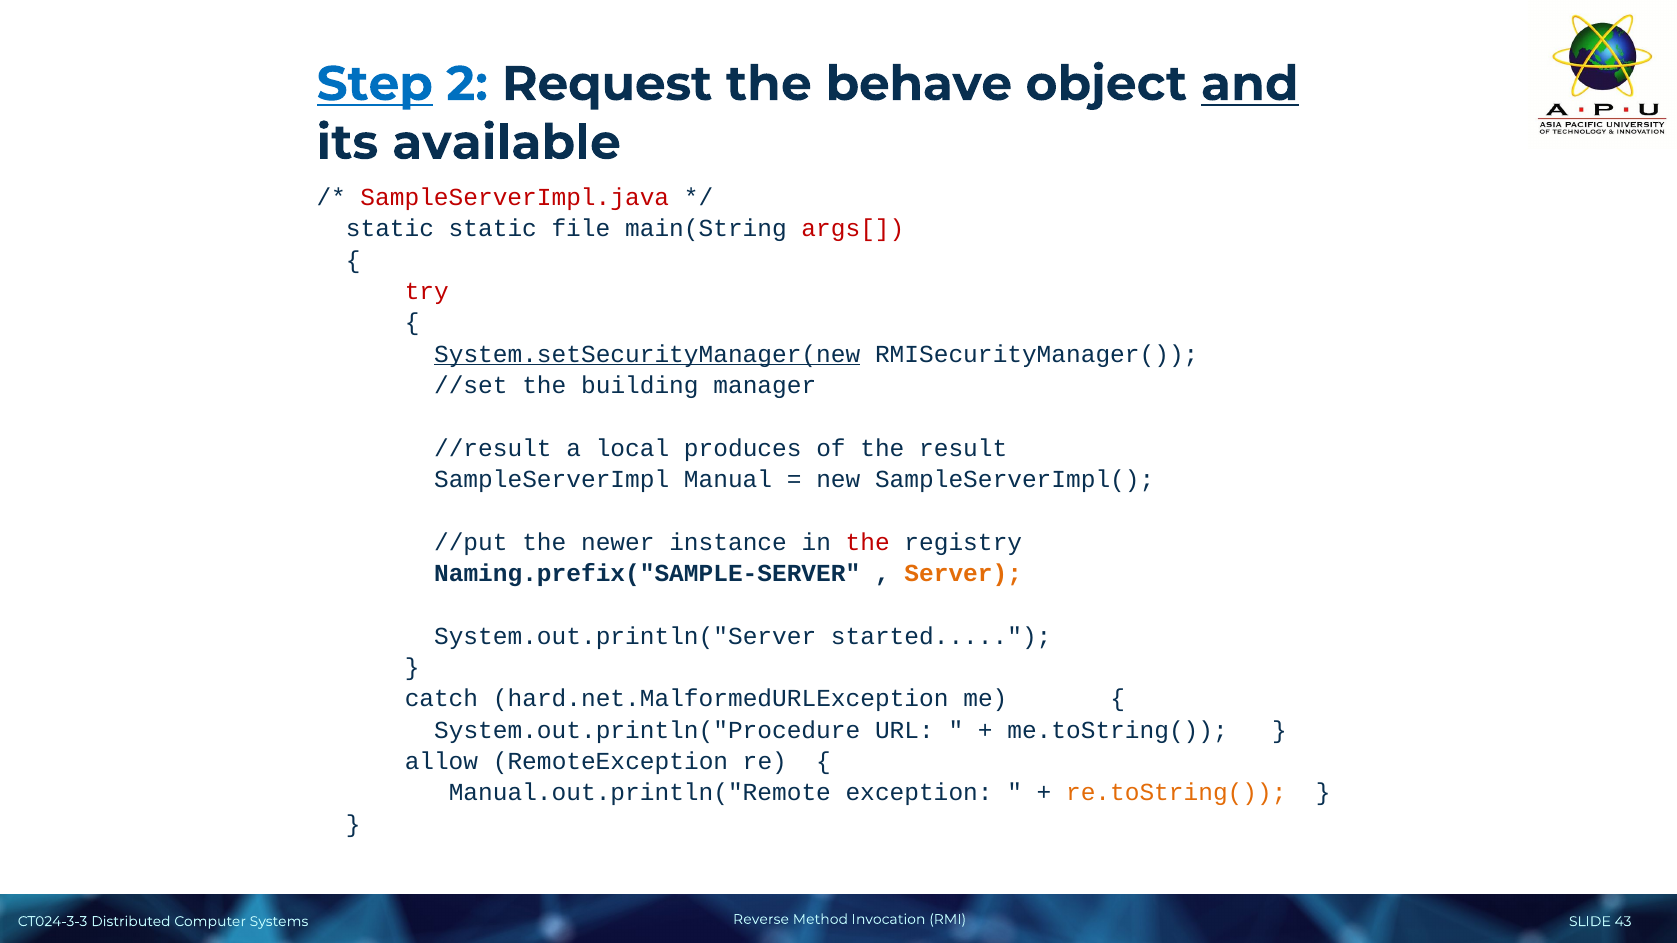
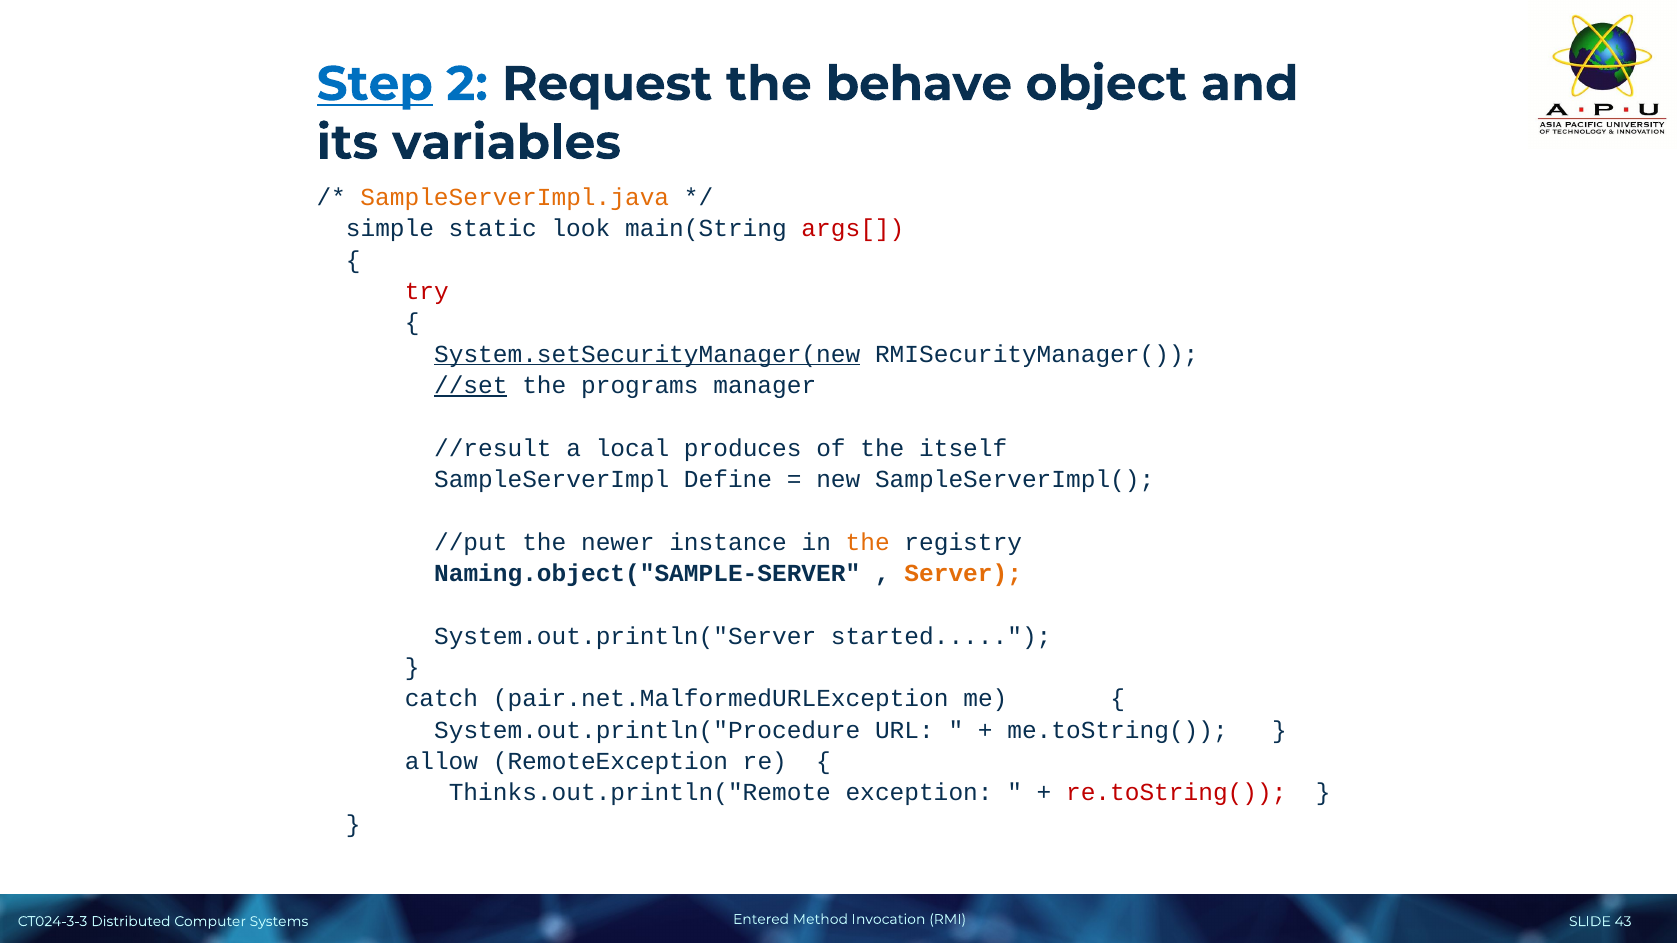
and underline: present -> none
available: available -> variables
SampleServerImpl.java colour: red -> orange
static at (390, 229): static -> simple
file: file -> look
//set underline: none -> present
building: building -> programs
result: result -> itself
Manual: Manual -> Define
the at (868, 542) colour: red -> orange
Naming.prefix("SAMPLE-SERVER: Naming.prefix("SAMPLE-SERVER -> Naming.object("SAMPLE-SERVER
hard.net.MalformedURLException: hard.net.MalformedURLException -> pair.net.MalformedURLException
Manual.out.println("Remote: Manual.out.println("Remote -> Thinks.out.println("Remote
re.toString( colour: orange -> red
Reverse: Reverse -> Entered
